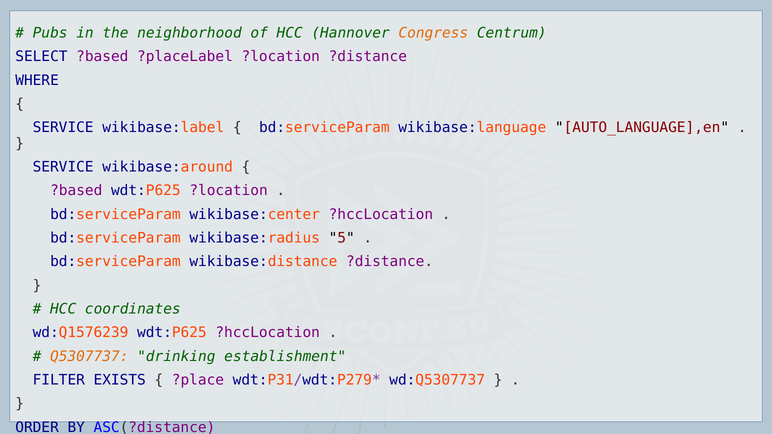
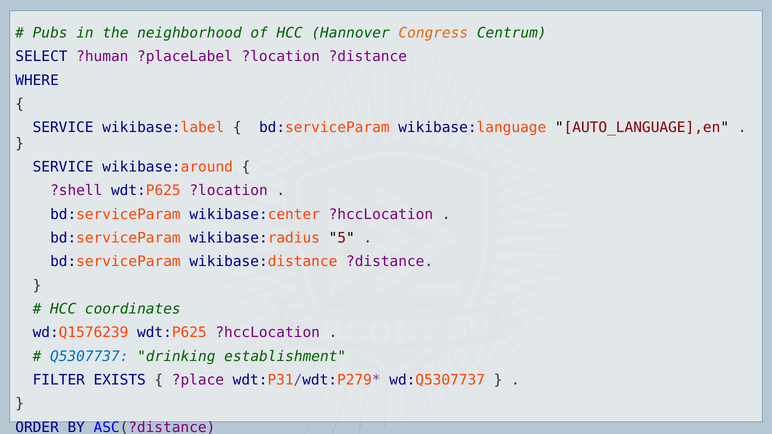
SELECT ?based: ?based -> ?human
?based at (76, 191): ?based -> ?shell
Q5307737 colour: orange -> blue
